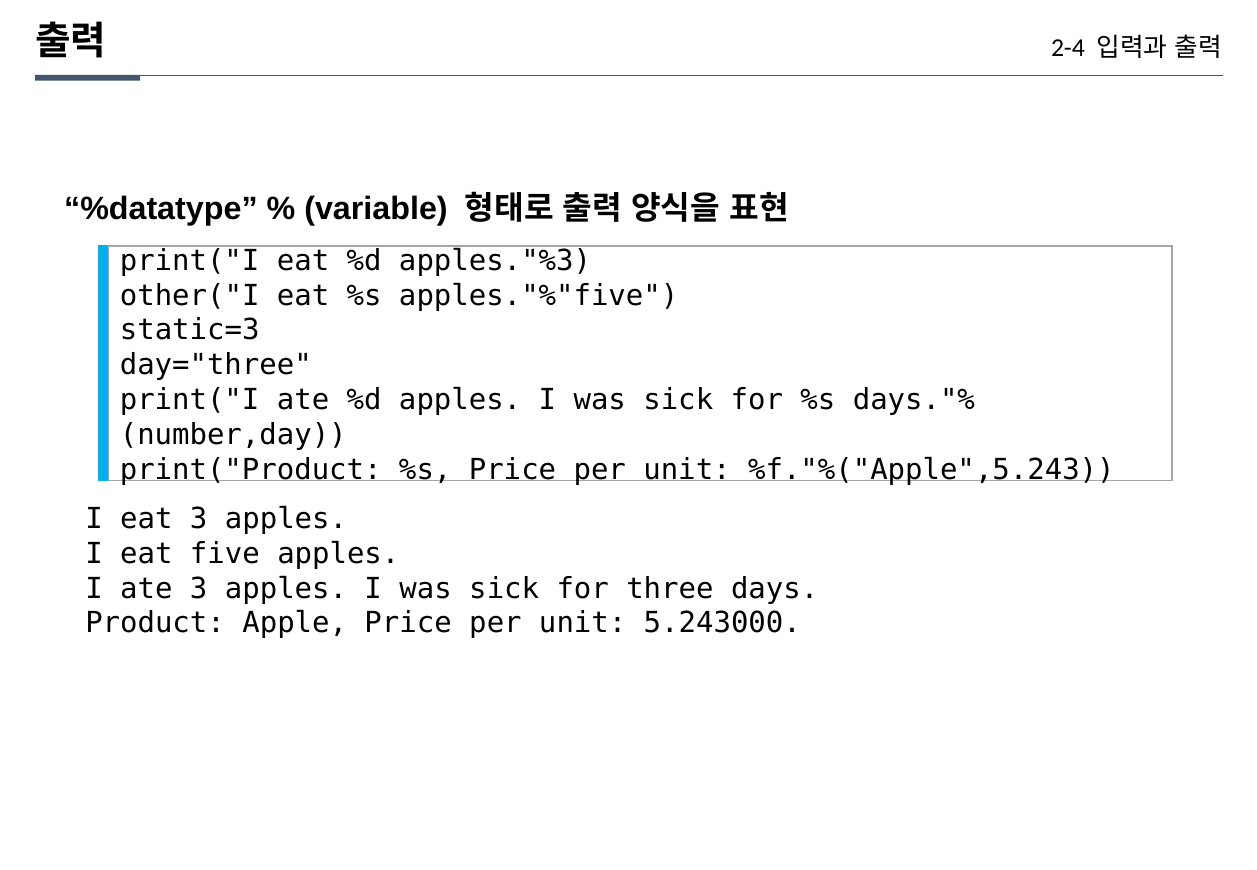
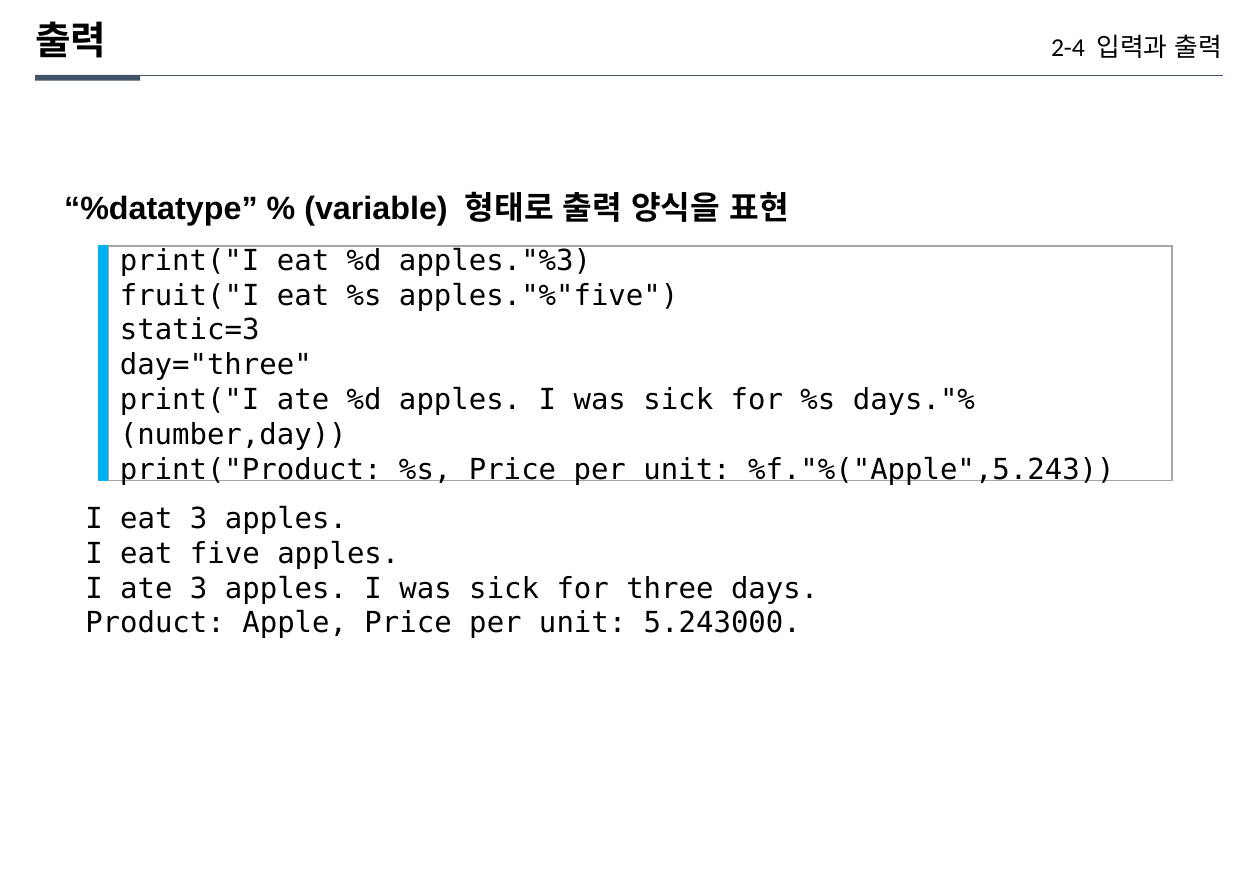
other("I: other("I -> fruit("I
